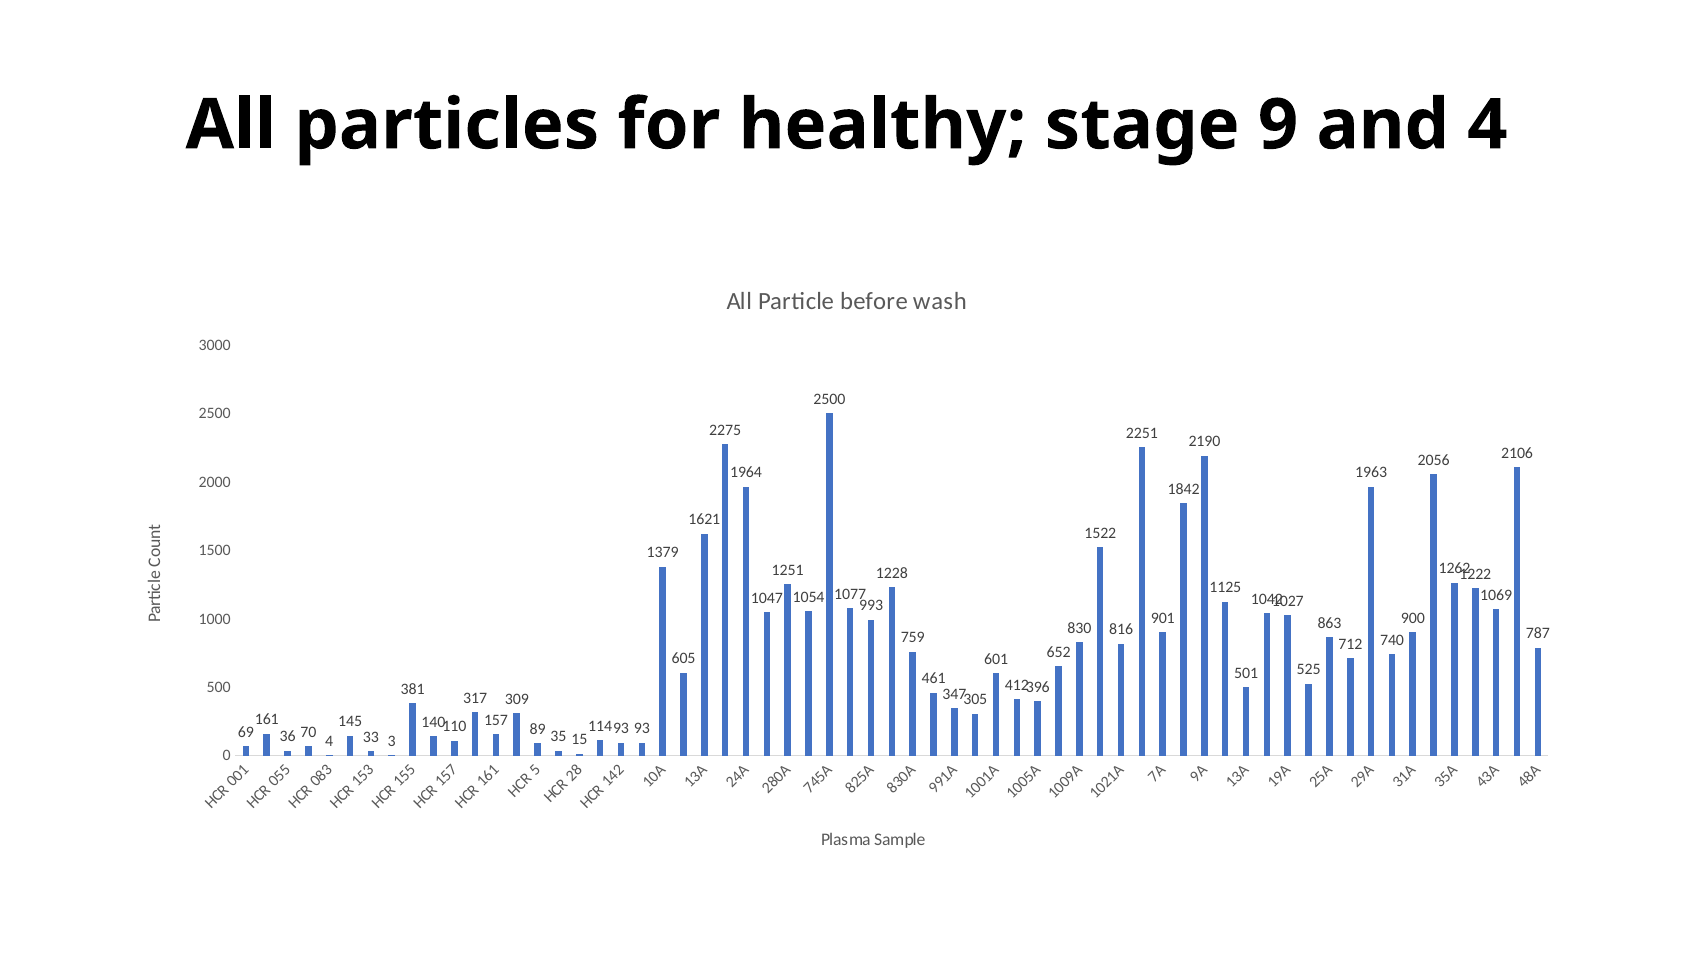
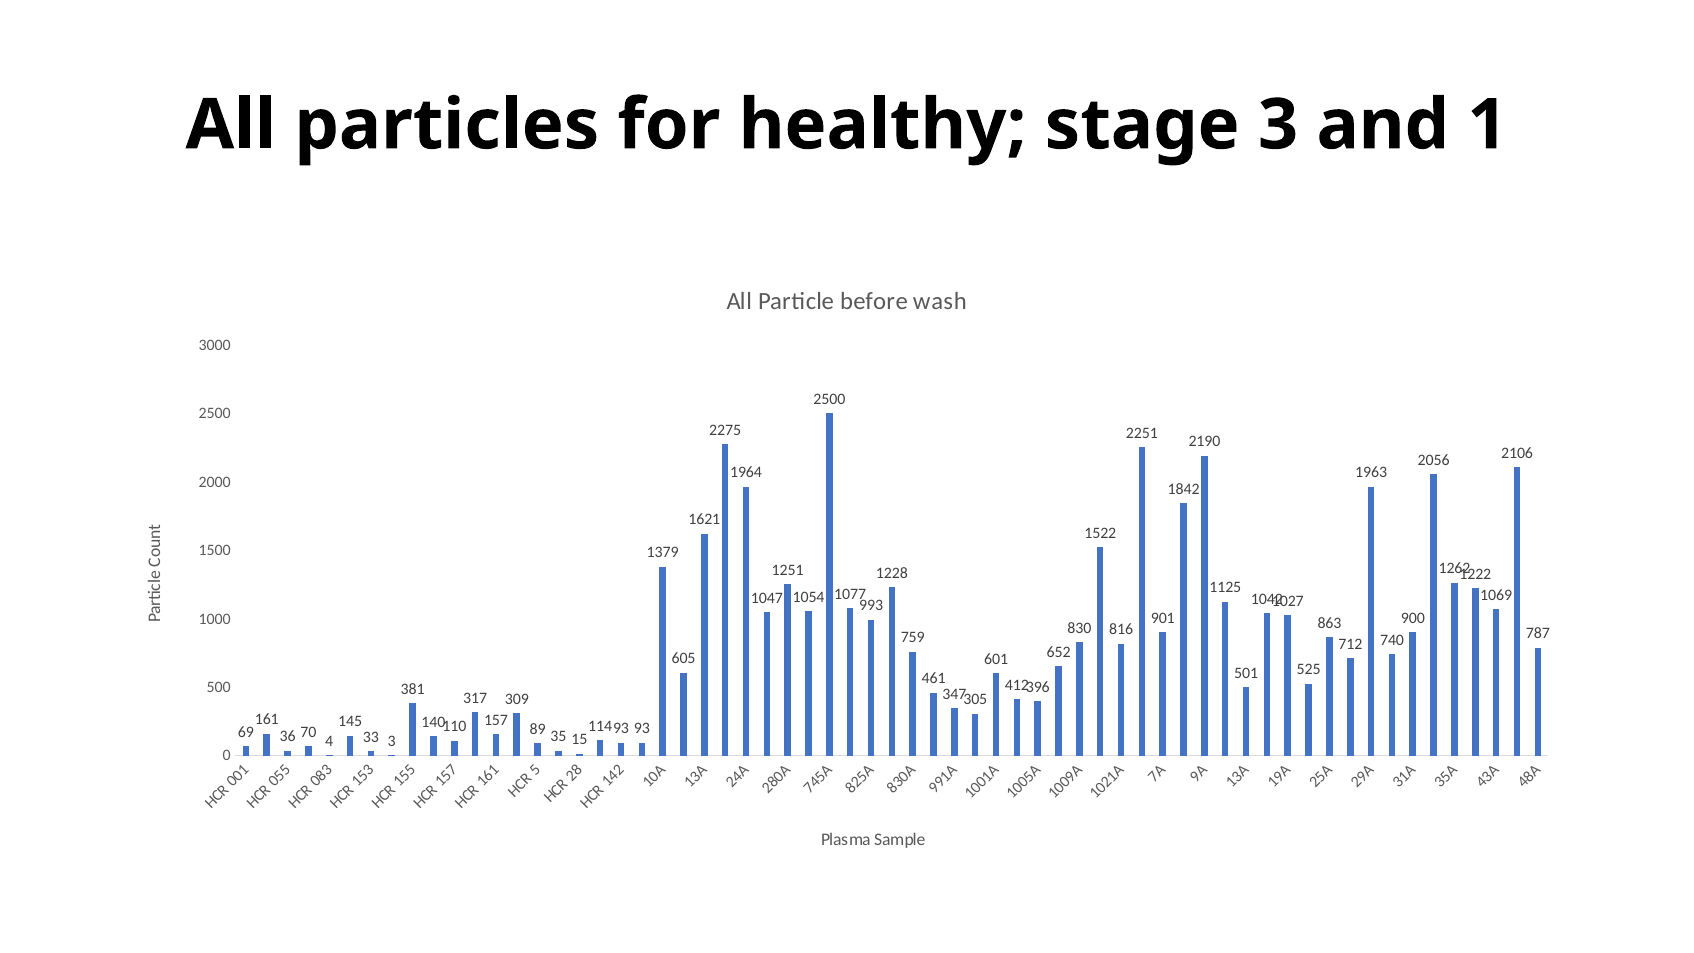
stage 9: 9 -> 3
and 4: 4 -> 1
